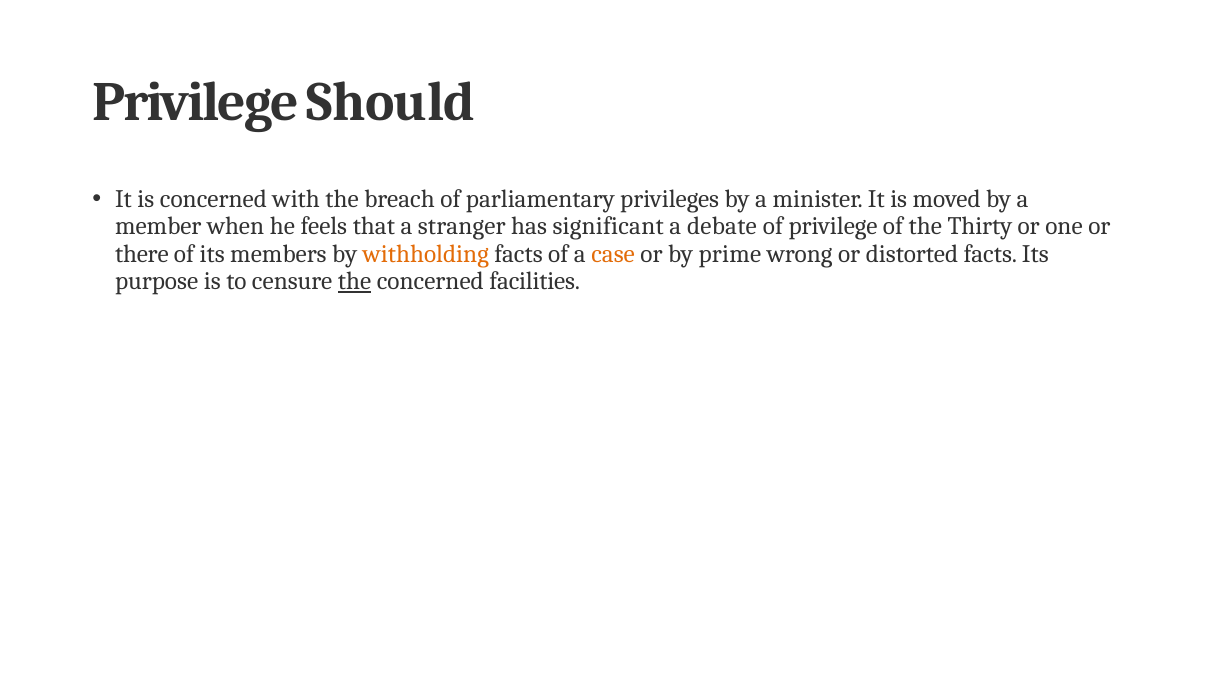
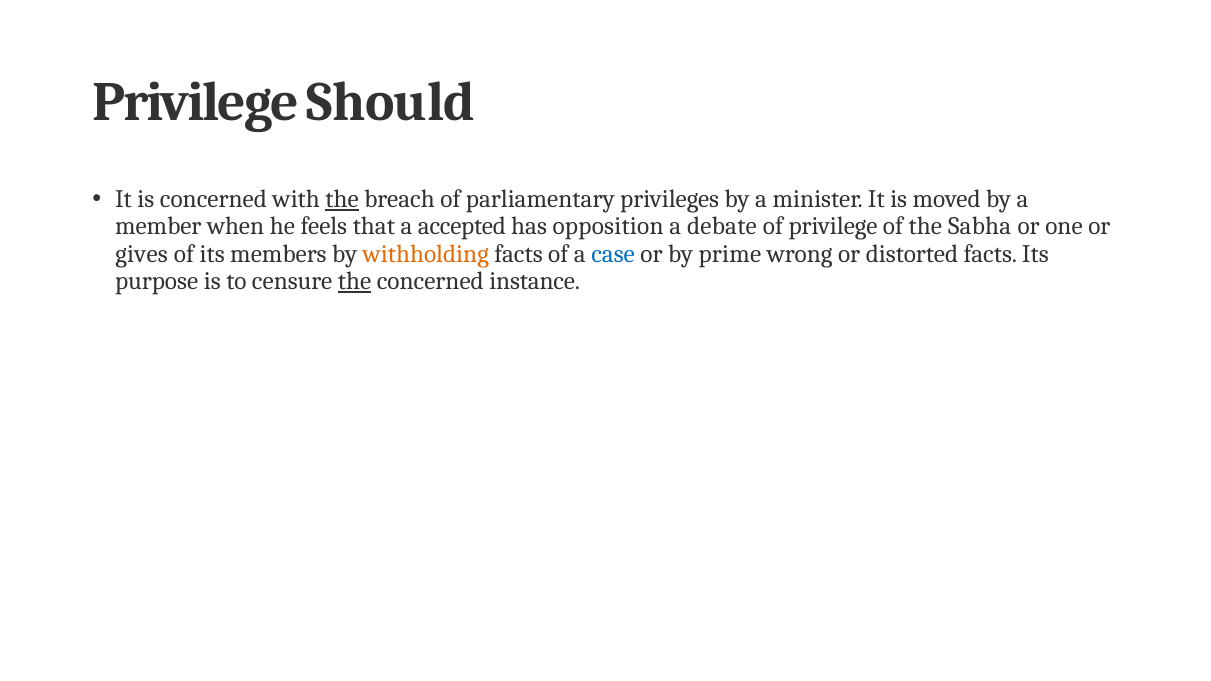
the at (342, 199) underline: none -> present
stranger: stranger -> accepted
significant: significant -> opposition
Thirty: Thirty -> Sabha
there: there -> gives
case colour: orange -> blue
facilities: facilities -> instance
